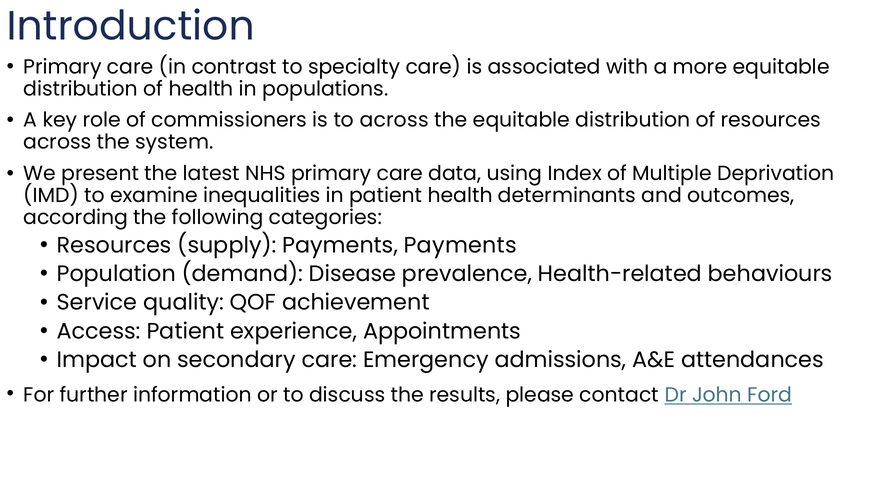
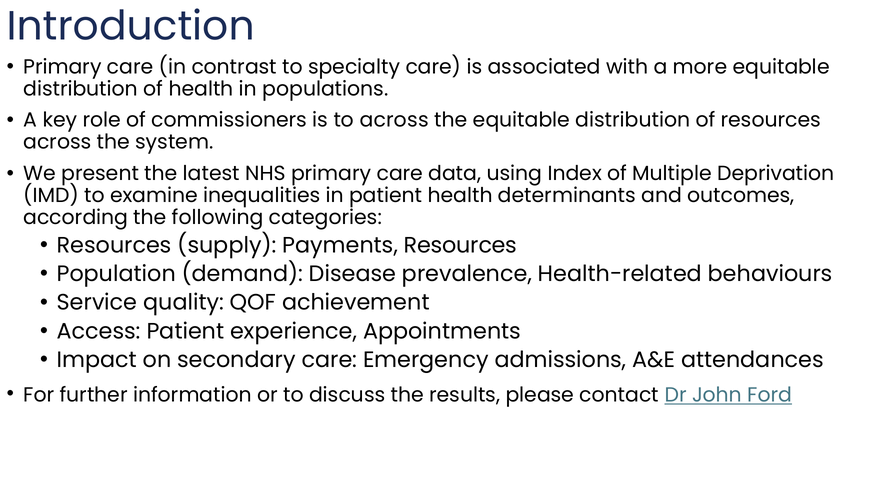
Payments Payments: Payments -> Resources
